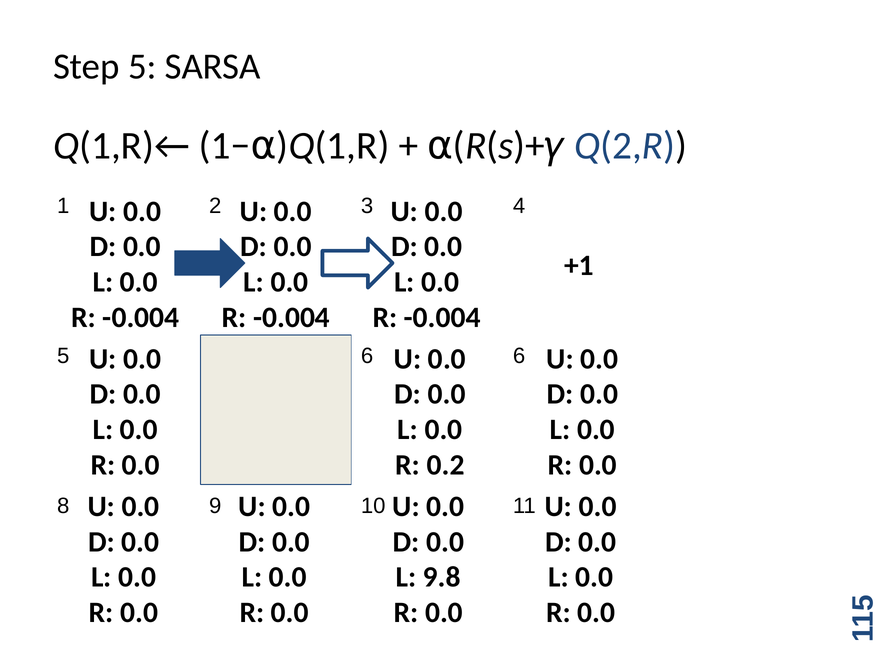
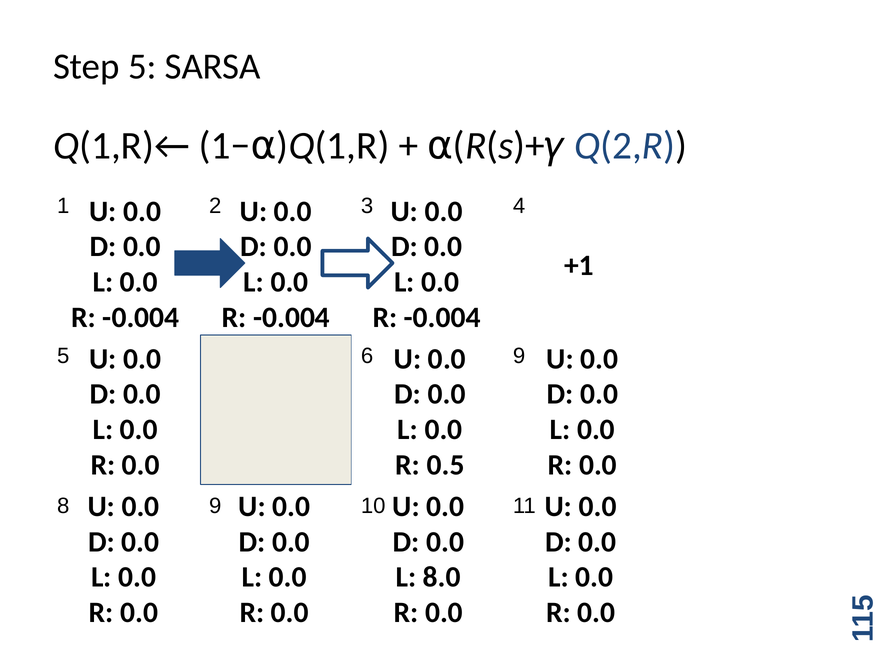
6 6: 6 -> 9
0.2: 0.2 -> 0.5
9.8: 9.8 -> 8.0
